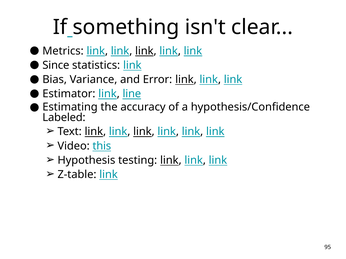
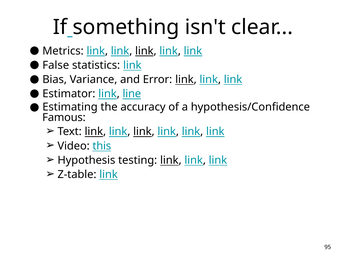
Since: Since -> False
Labeled: Labeled -> Famous
